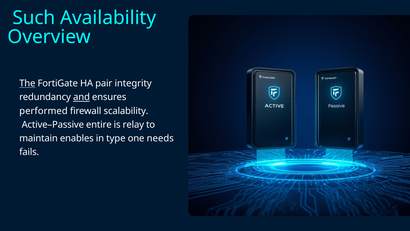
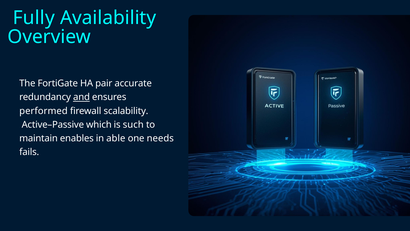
Such: Such -> Fully
The underline: present -> none
integrity: integrity -> accurate
entire: entire -> which
relay: relay -> such
type: type -> able
